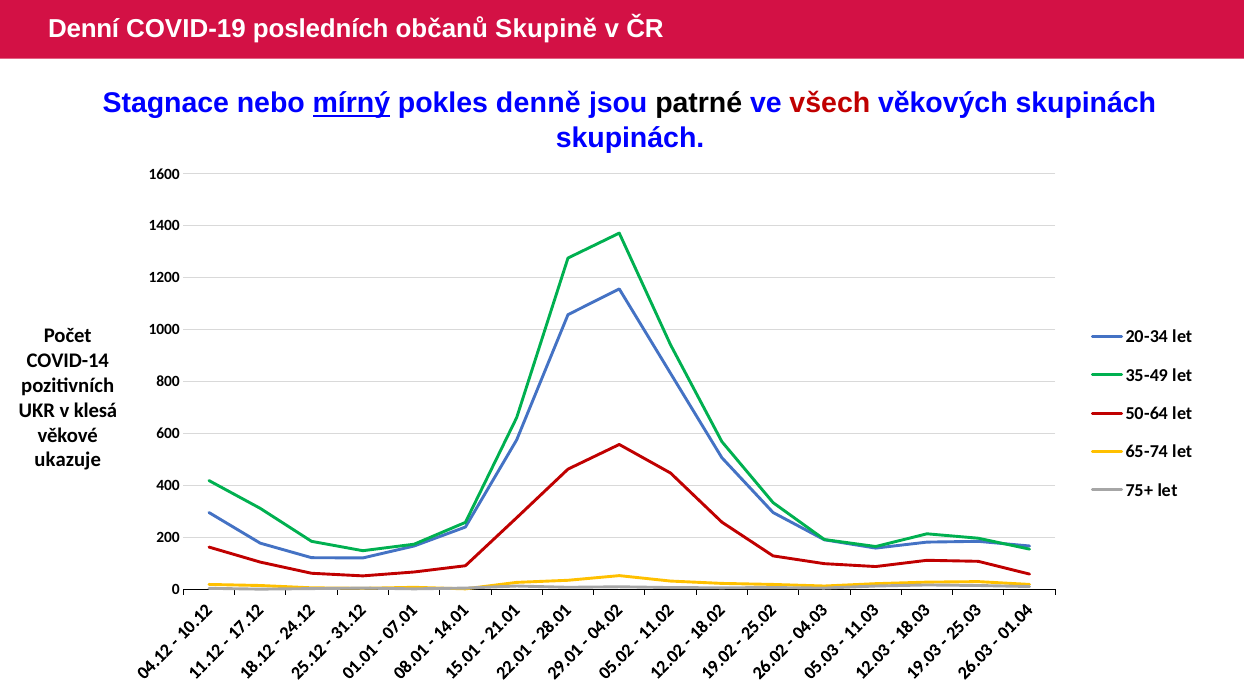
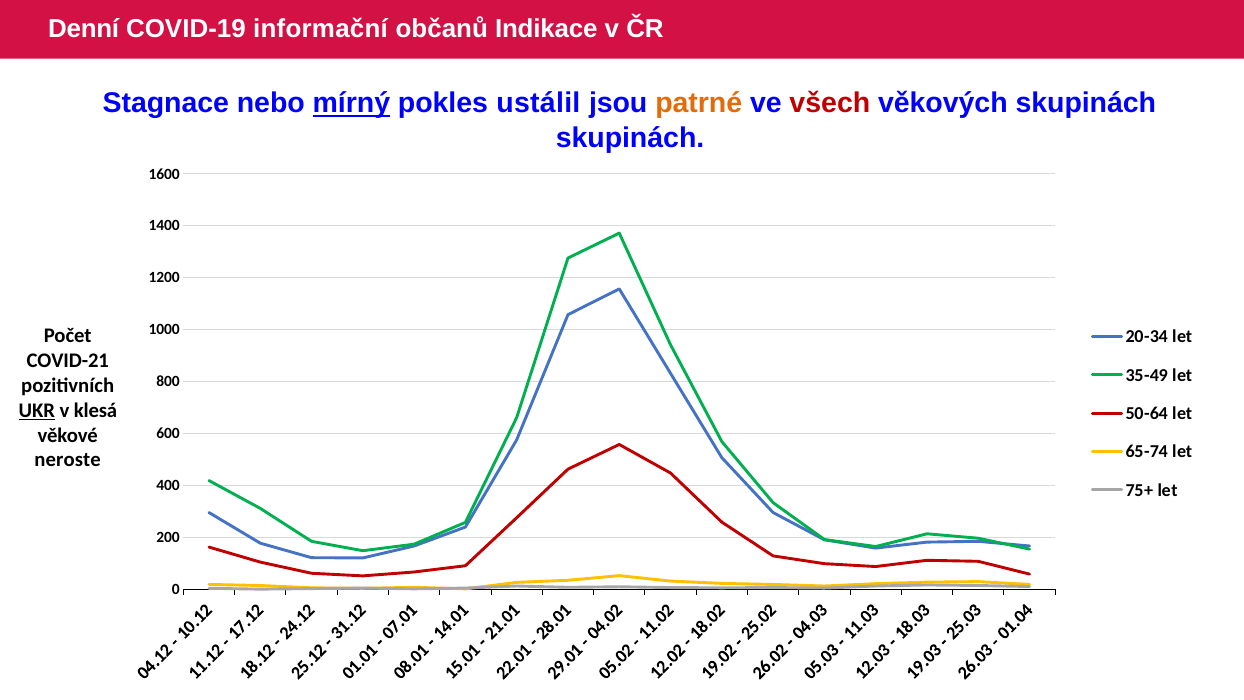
posledních: posledních -> informační
Skupině: Skupině -> Indikace
denně: denně -> ustálil
patrné colour: black -> orange
COVID-14: COVID-14 -> COVID-21
UKR underline: none -> present
ukazuje: ukazuje -> neroste
